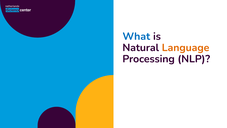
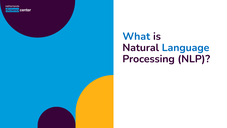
Language colour: orange -> blue
